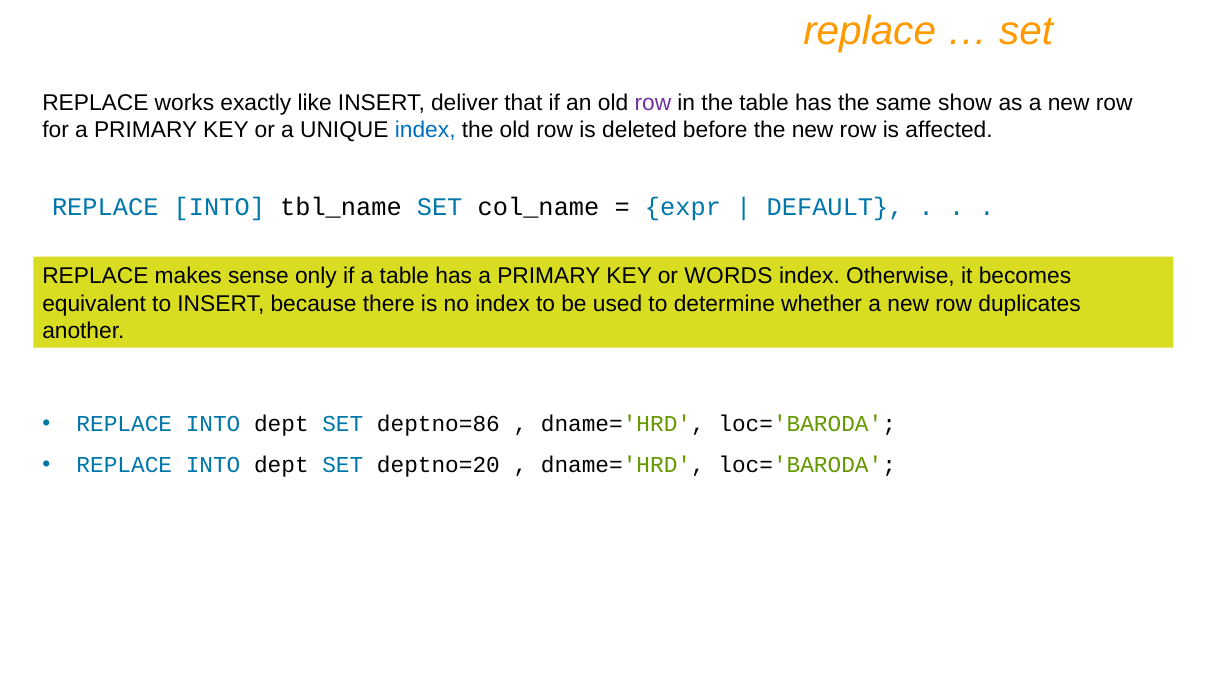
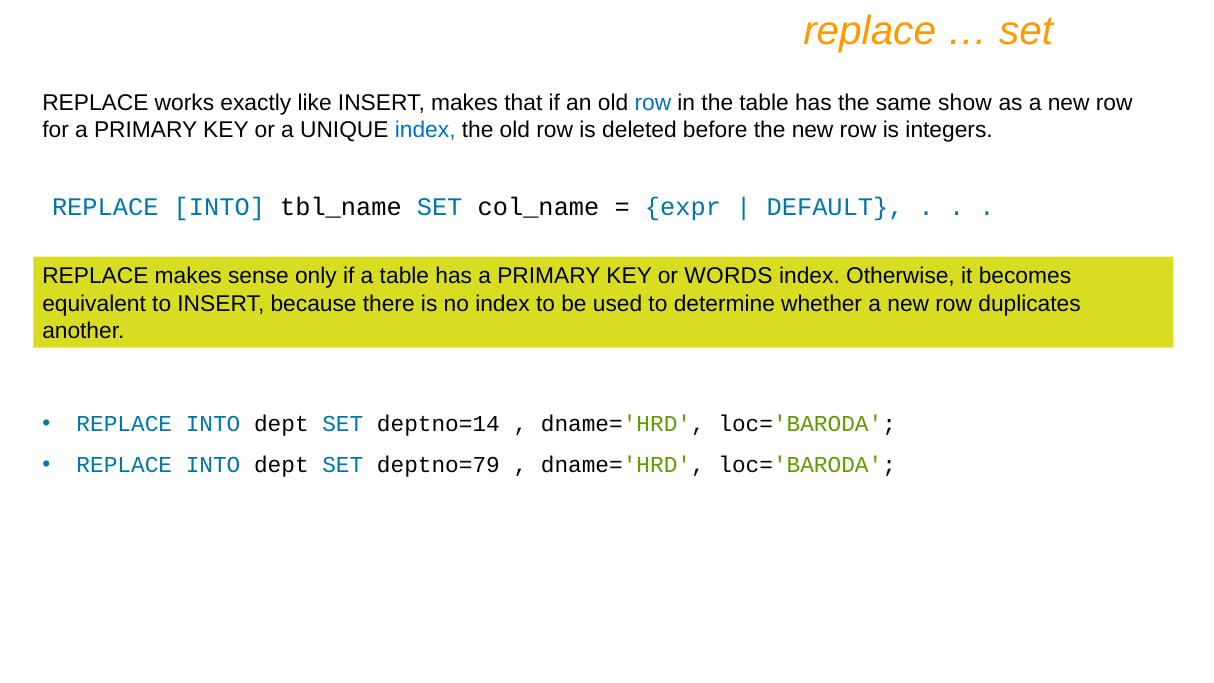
INSERT deliver: deliver -> makes
row at (653, 103) colour: purple -> blue
affected: affected -> integers
deptno=86: deptno=86 -> deptno=14
deptno=20: deptno=20 -> deptno=79
